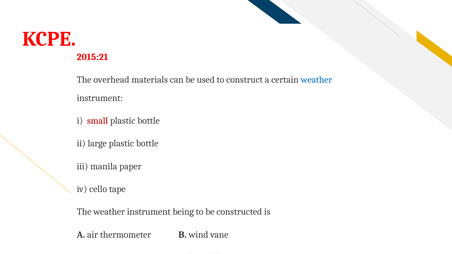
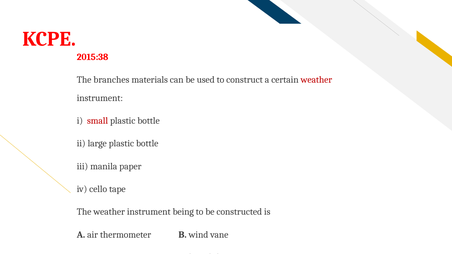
2015:21: 2015:21 -> 2015:38
overhead: overhead -> branches
weather at (316, 80) colour: blue -> red
